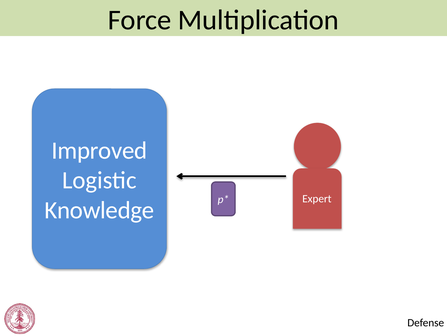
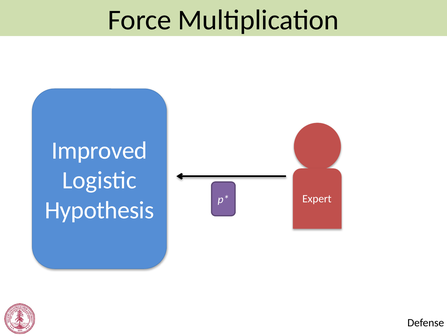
Knowledge: Knowledge -> Hypothesis
